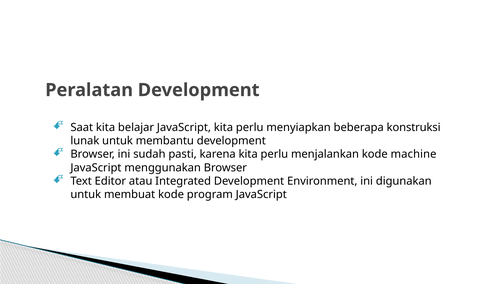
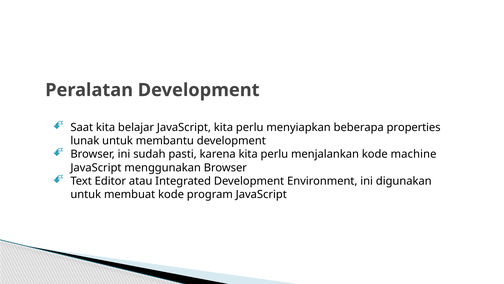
konstruksi: konstruksi -> properties
